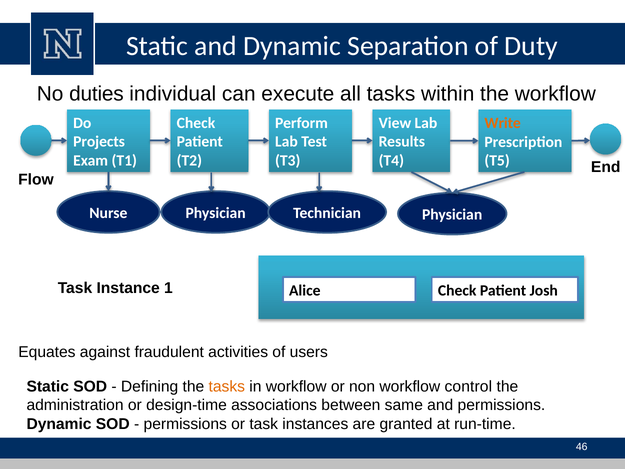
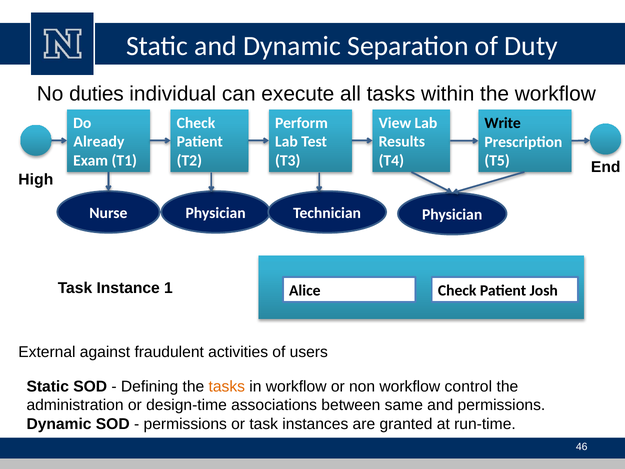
Write colour: orange -> black
Projects: Projects -> Already
Flow: Flow -> High
Equates: Equates -> External
